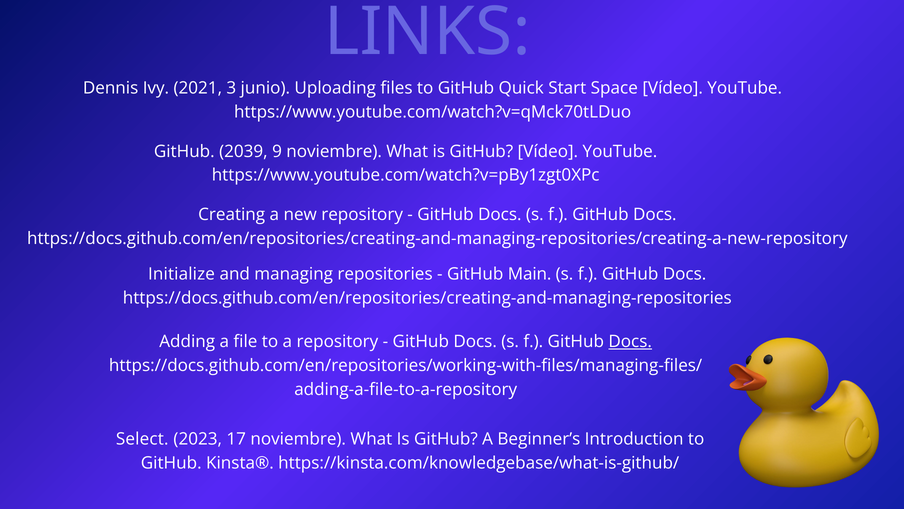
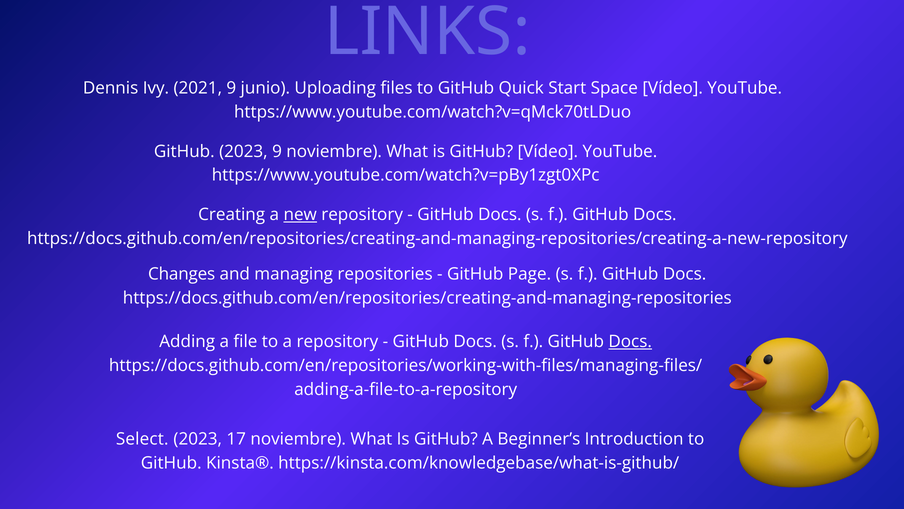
2021 3: 3 -> 9
GitHub 2039: 2039 -> 2023
new underline: none -> present
Initialize: Initialize -> Changes
Main: Main -> Page
